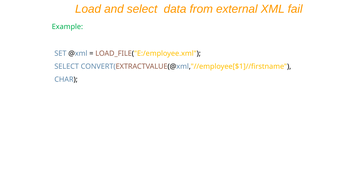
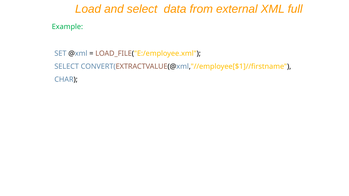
fail: fail -> full
